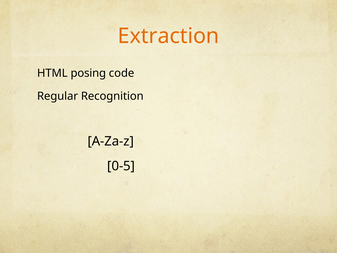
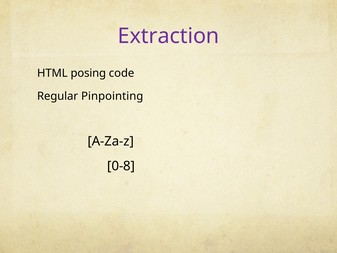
Extraction colour: orange -> purple
Recognition: Recognition -> Pinpointing
0-5: 0-5 -> 0-8
